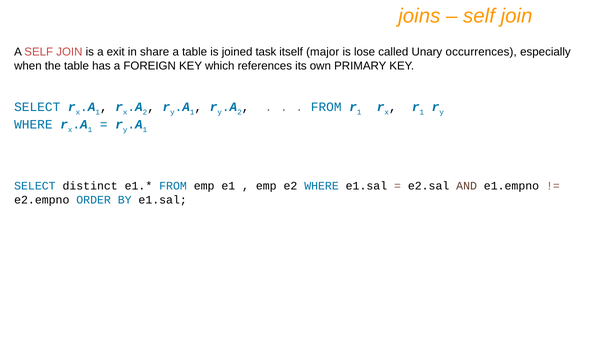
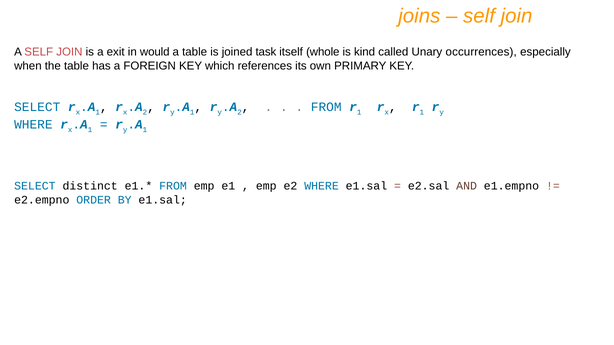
share: share -> would
major: major -> whole
lose: lose -> kind
